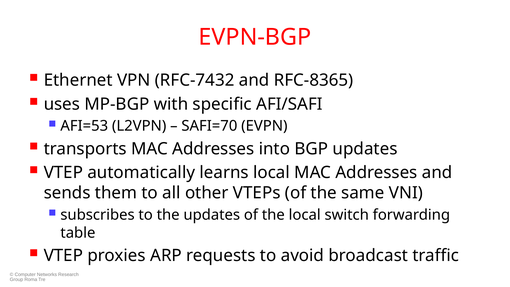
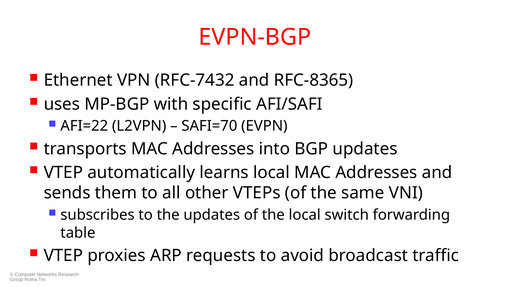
AFI=53: AFI=53 -> AFI=22
